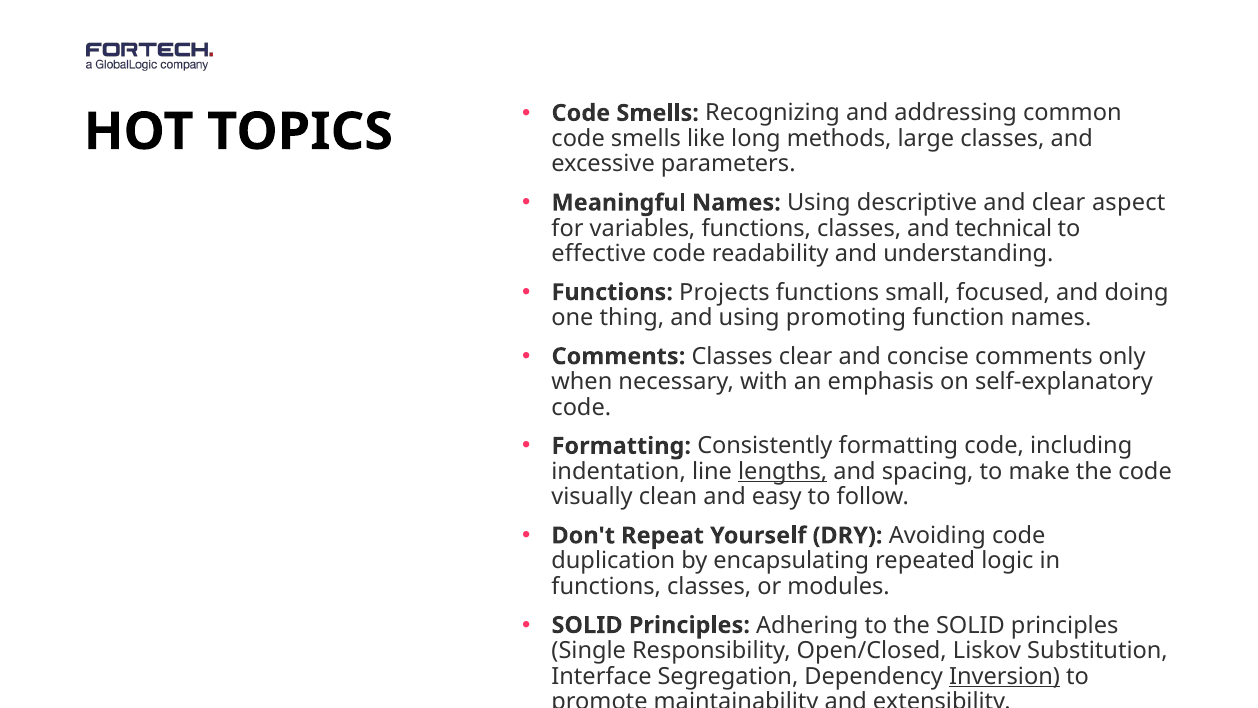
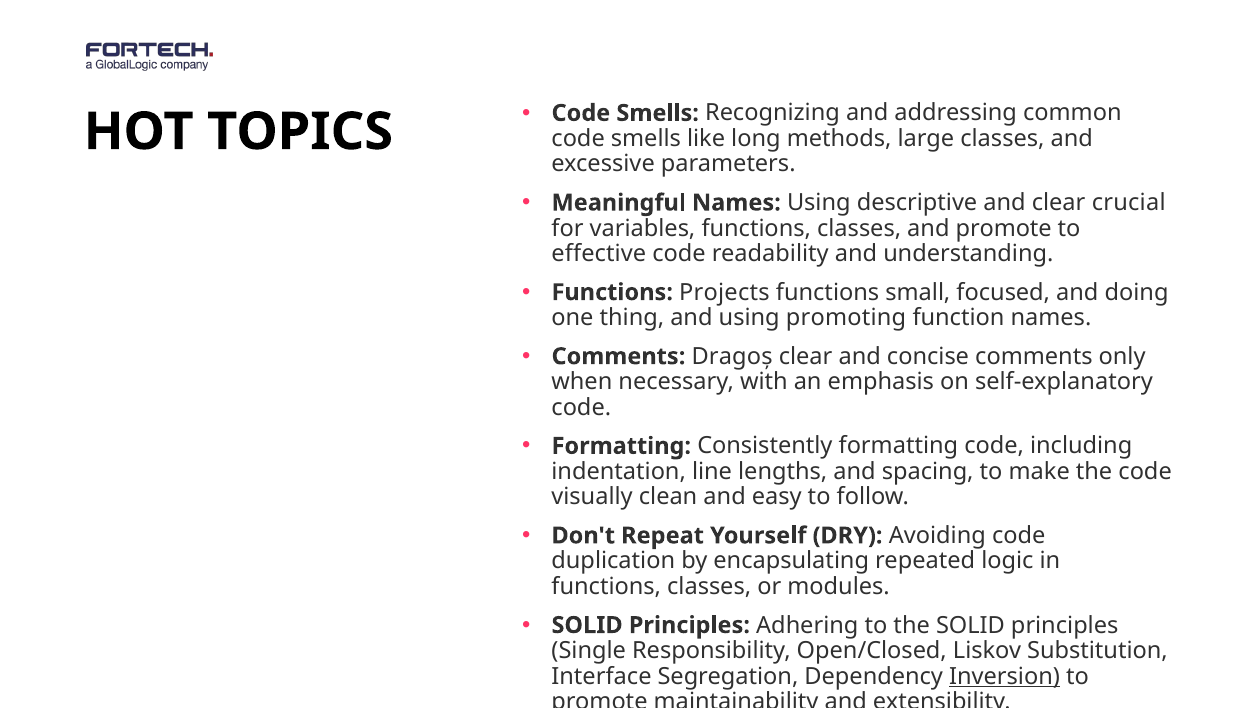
aspect: aspect -> crucial
and technical: technical -> promote
Comments Classes: Classes -> Dragoș
lengths underline: present -> none
